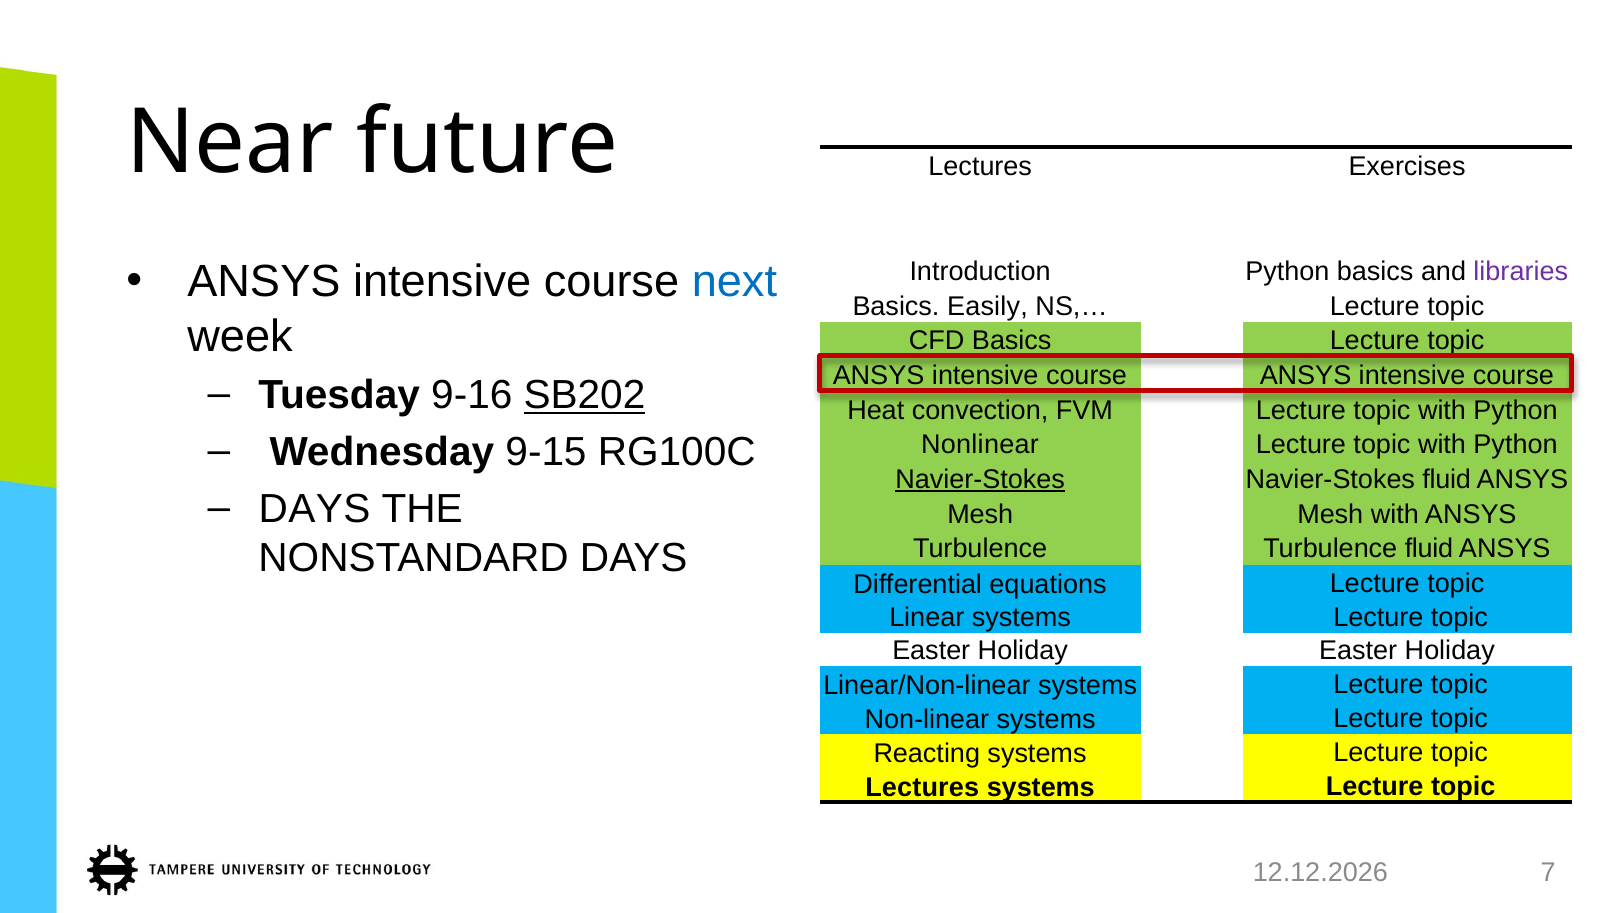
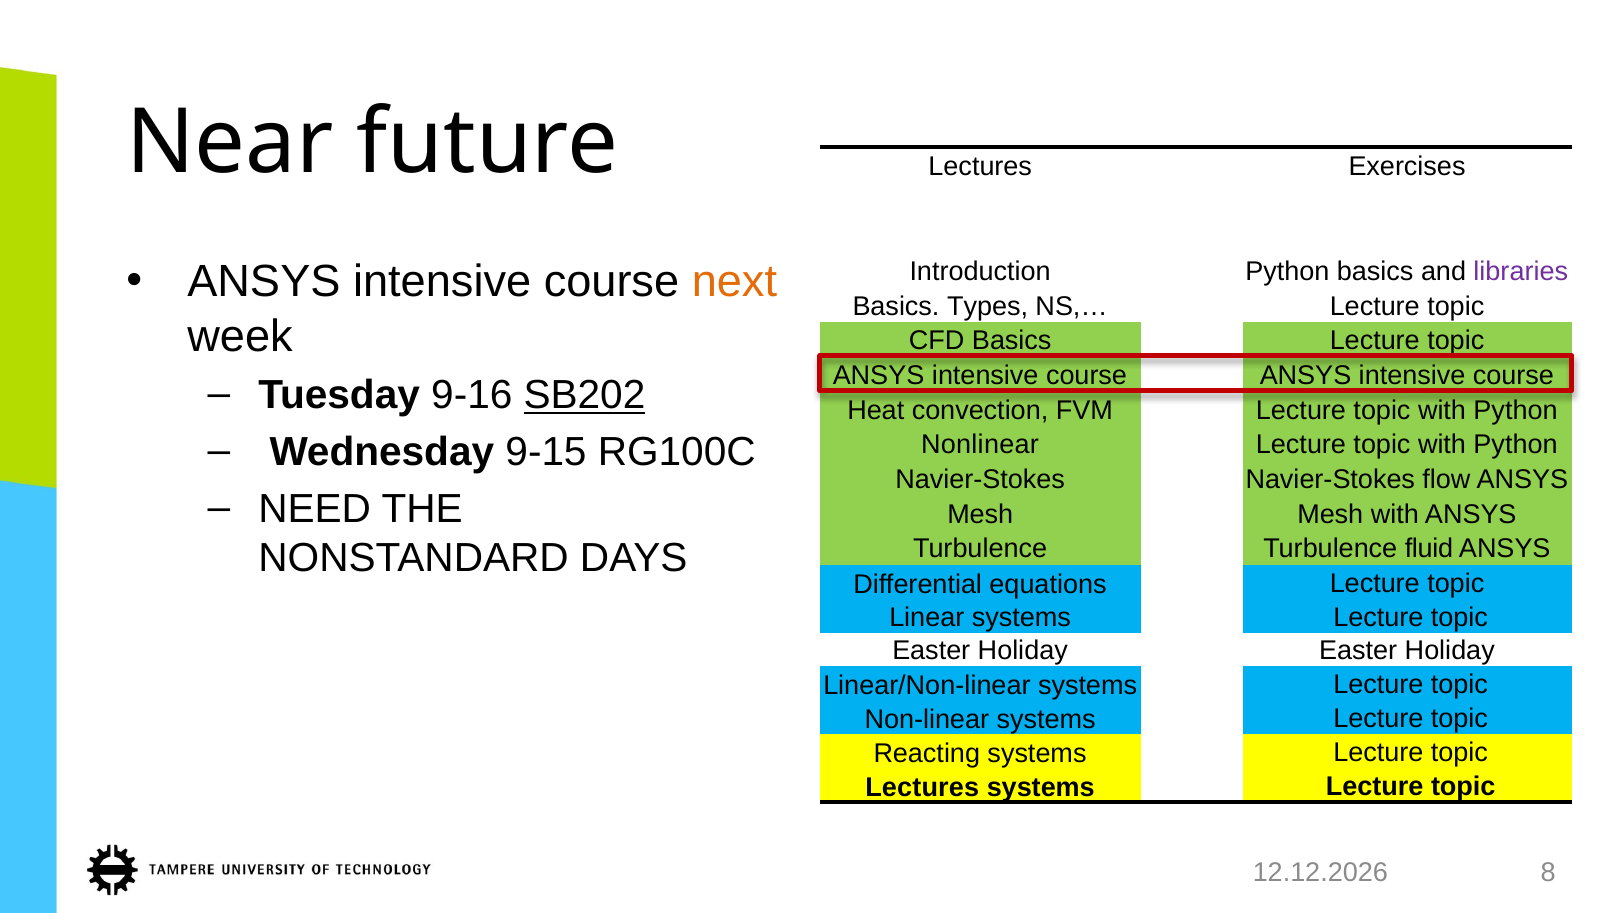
next colour: blue -> orange
Easily: Easily -> Types
Navier-Stokes at (980, 480) underline: present -> none
Navier-Stokes fluid: fluid -> flow
DAYS at (315, 509): DAYS -> NEED
7: 7 -> 8
